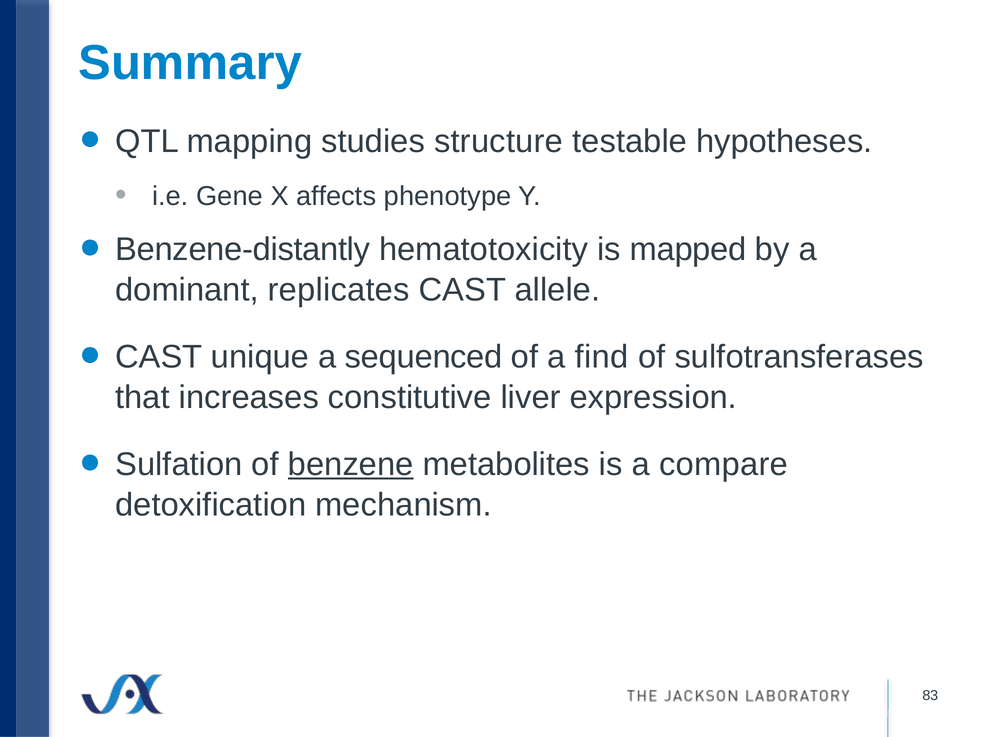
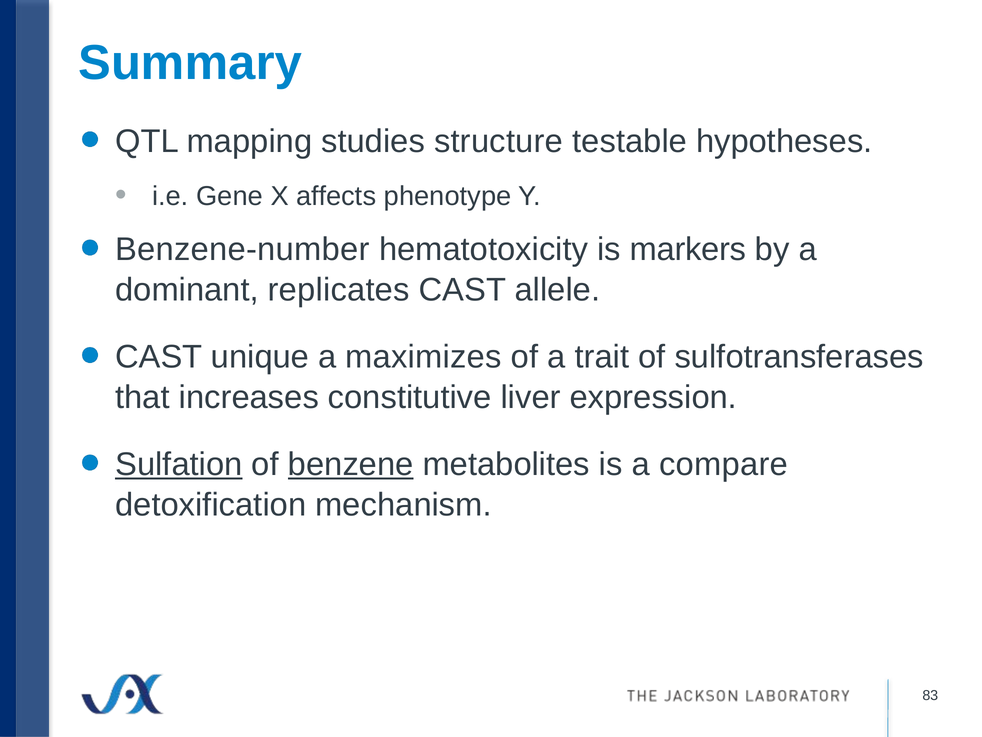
Benzene-distantly: Benzene-distantly -> Benzene-number
mapped: mapped -> markers
sequenced: sequenced -> maximizes
find: find -> trait
Sulfation underline: none -> present
